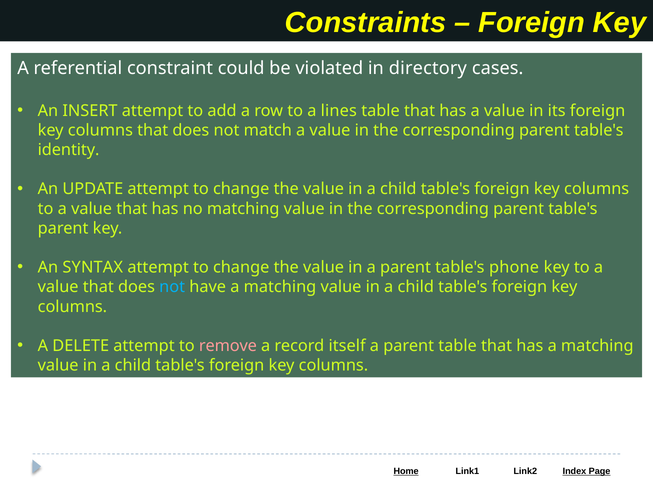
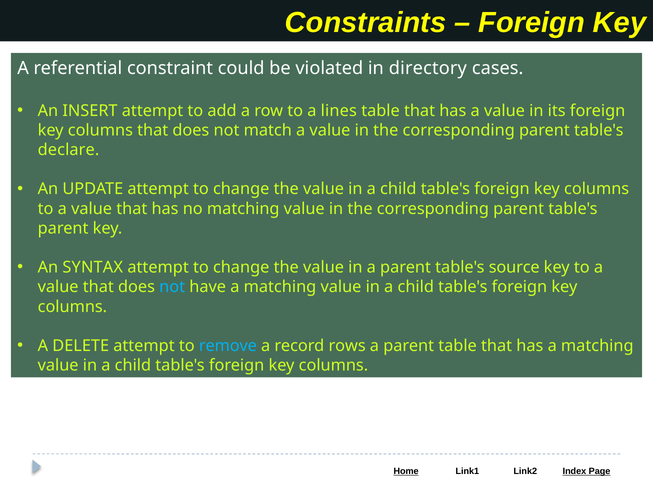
identity: identity -> declare
phone: phone -> source
remove colour: pink -> light blue
itself: itself -> rows
